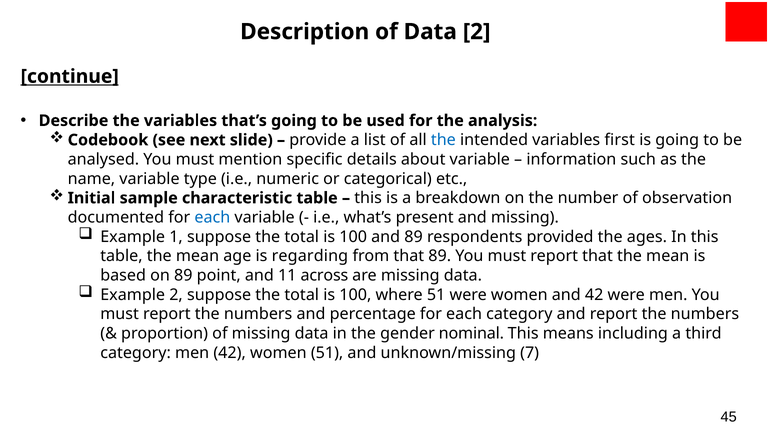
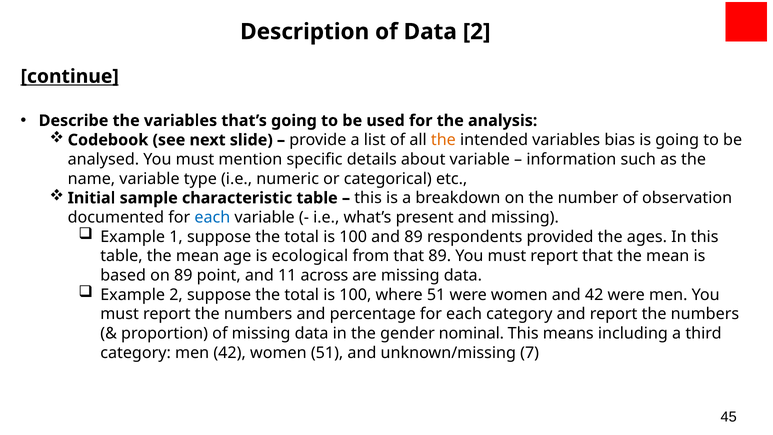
the at (443, 140) colour: blue -> orange
first: first -> bias
regarding: regarding -> ecological
